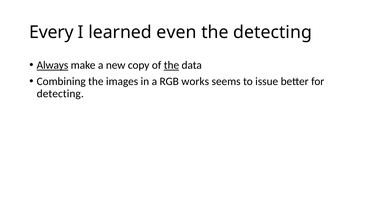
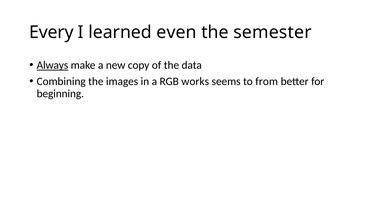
the detecting: detecting -> semester
the at (171, 65) underline: present -> none
issue: issue -> from
detecting at (60, 94): detecting -> beginning
